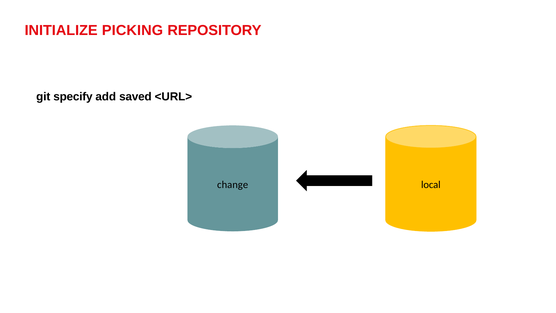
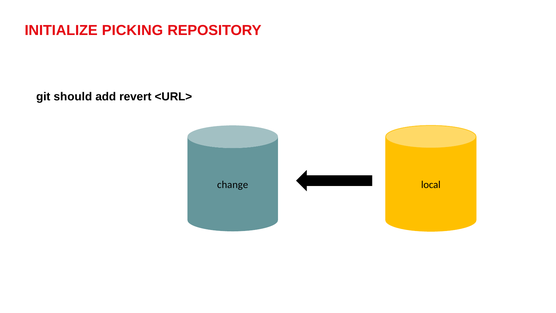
specify: specify -> should
saved: saved -> revert
